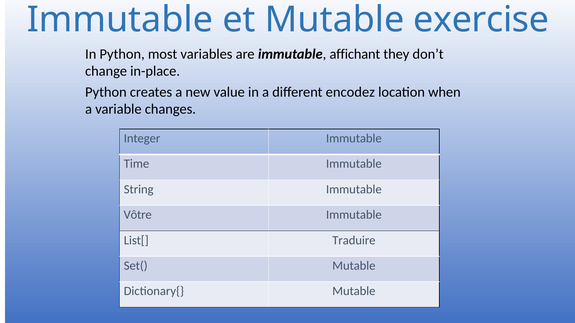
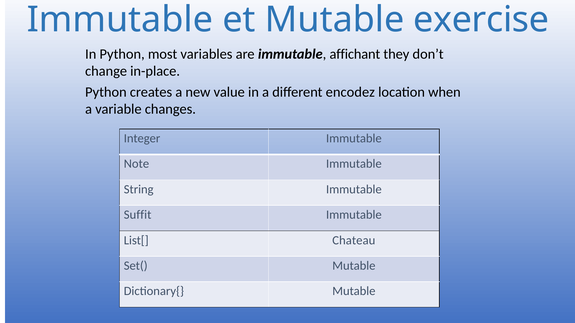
Time: Time -> Note
Vôtre: Vôtre -> Suffit
Traduire: Traduire -> Chateau
